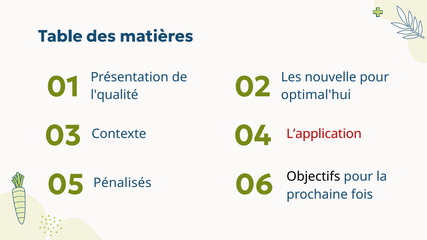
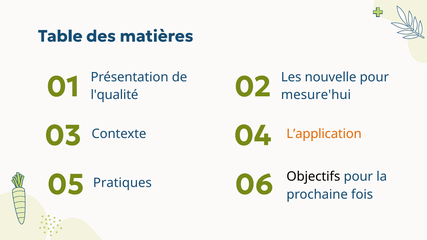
optimal'hui: optimal'hui -> mesure'hui
L’application colour: red -> orange
Pénalisés: Pénalisés -> Pratiques
